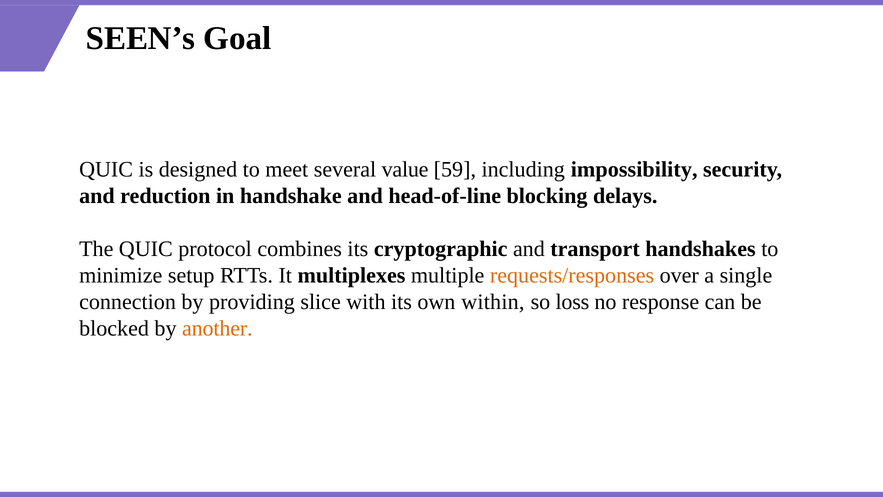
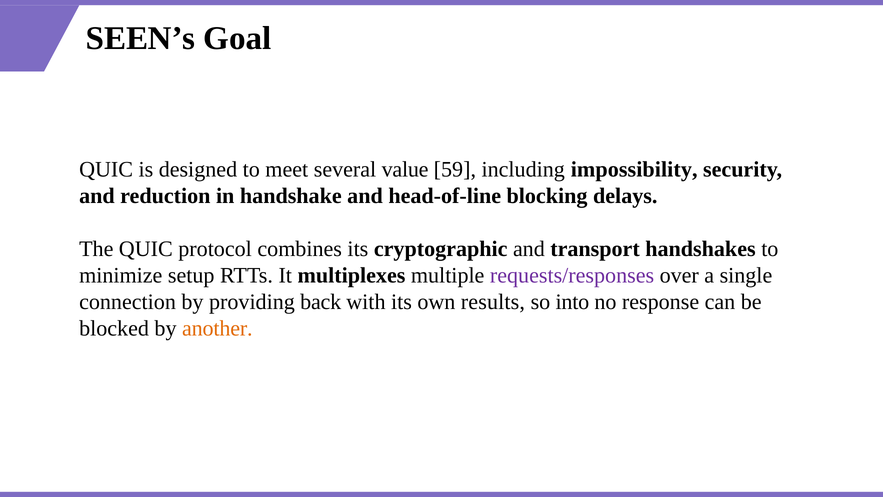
requests/responses colour: orange -> purple
slice: slice -> back
within: within -> results
loss: loss -> into
